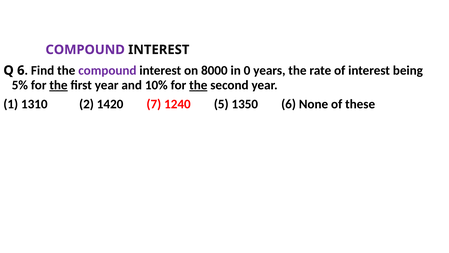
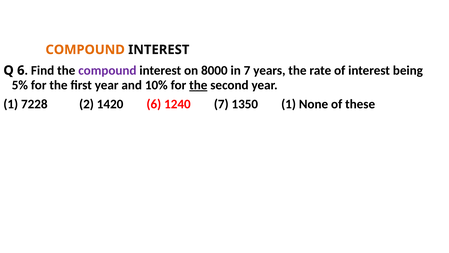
COMPOUND at (85, 50) colour: purple -> orange
in 0: 0 -> 7
the at (59, 85) underline: present -> none
1310: 1310 -> 7228
1420 7: 7 -> 6
1240 5: 5 -> 7
1350 6: 6 -> 1
